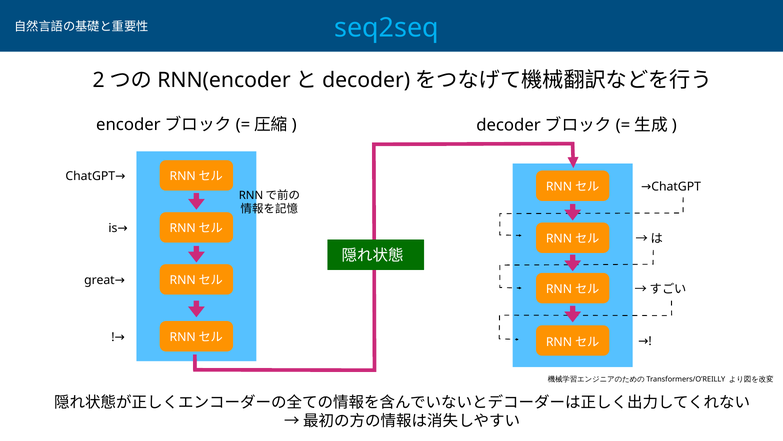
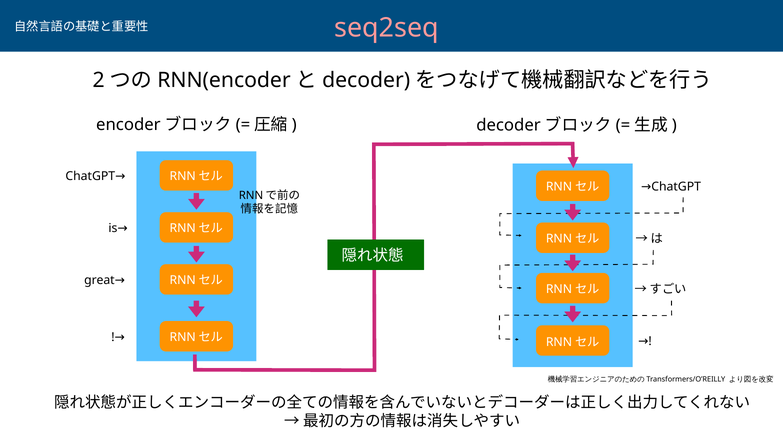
seq2seq colour: light blue -> pink
